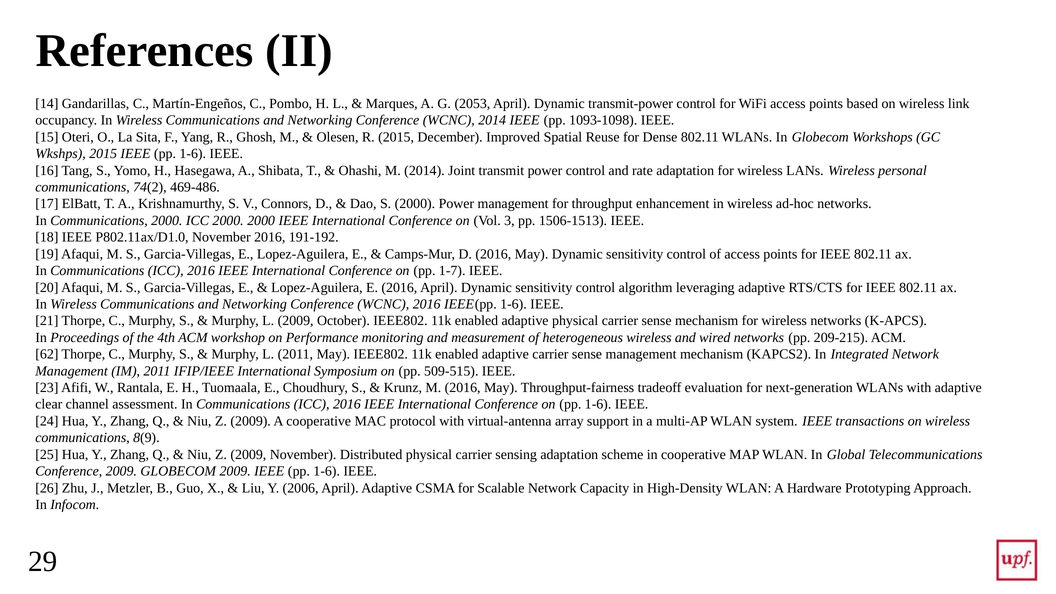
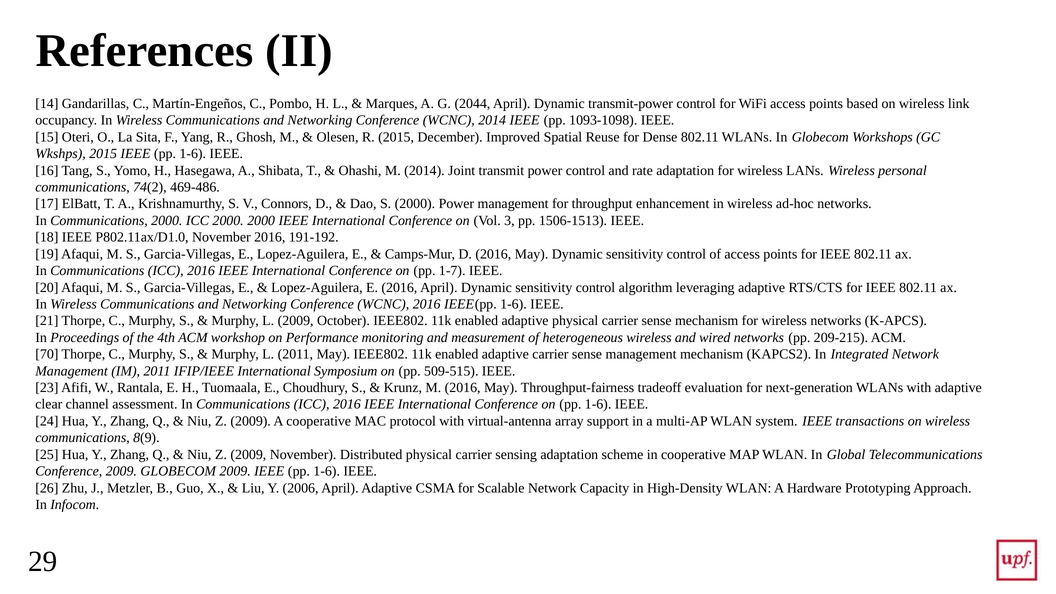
2053: 2053 -> 2044
62: 62 -> 70
